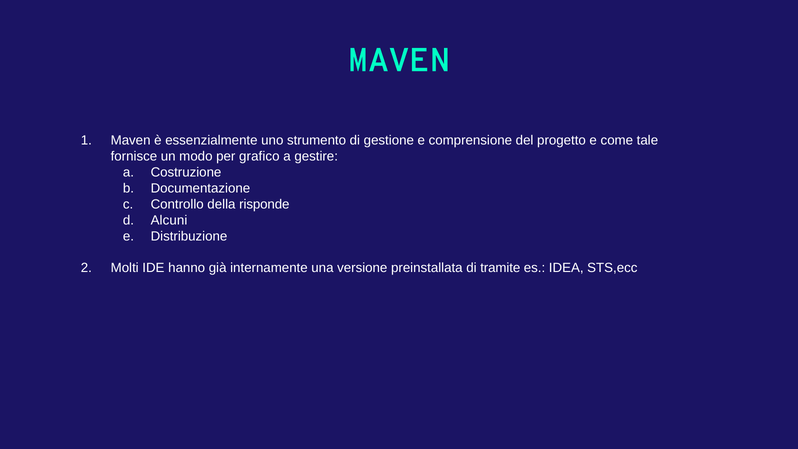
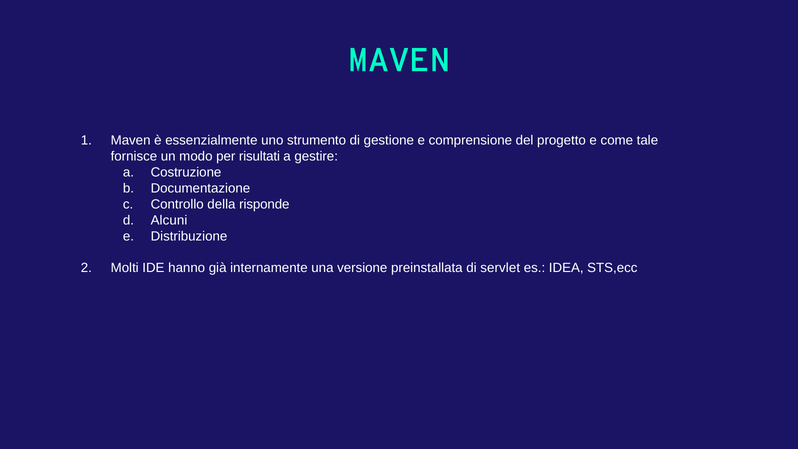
grafico: grafico -> risultati
tramite: tramite -> servlet
